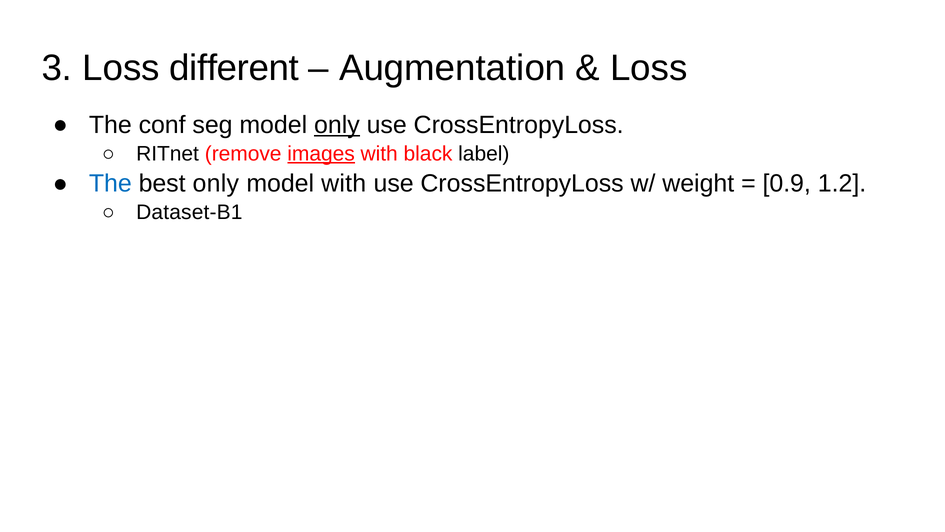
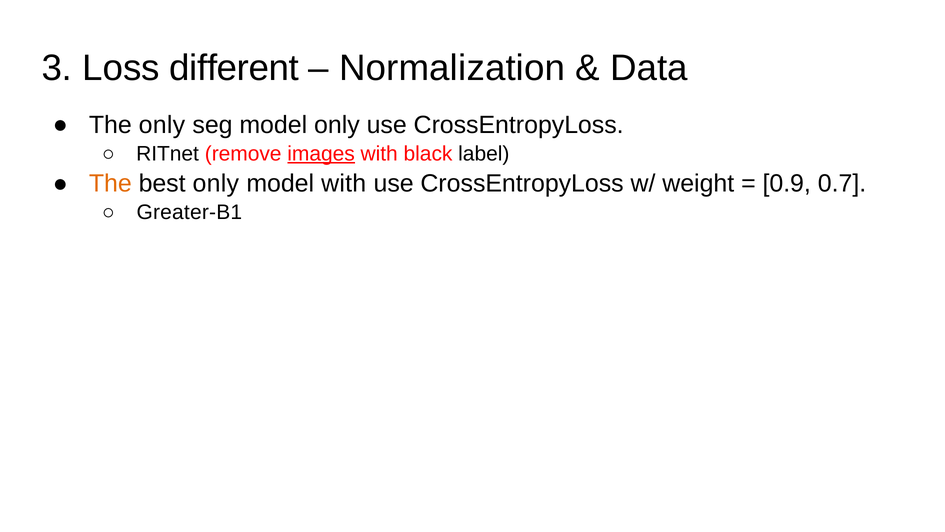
Augmentation: Augmentation -> Normalization
Loss at (649, 68): Loss -> Data
The conf: conf -> only
only at (337, 125) underline: present -> none
The at (110, 183) colour: blue -> orange
1.2: 1.2 -> 0.7
Dataset-B1: Dataset-B1 -> Greater-B1
